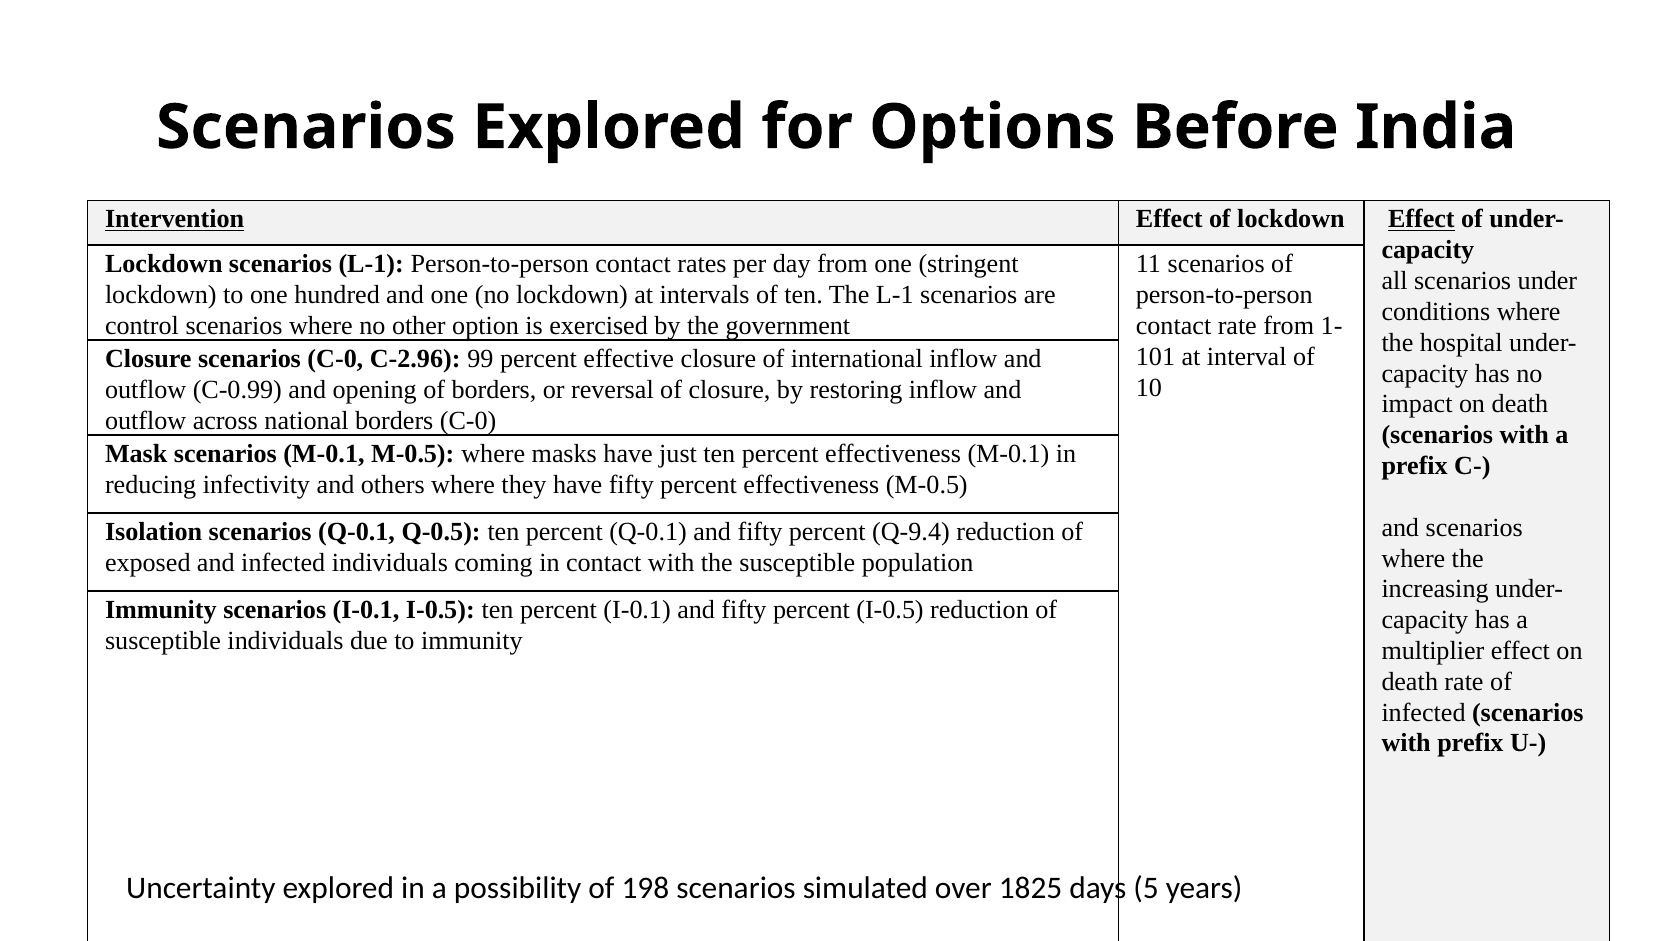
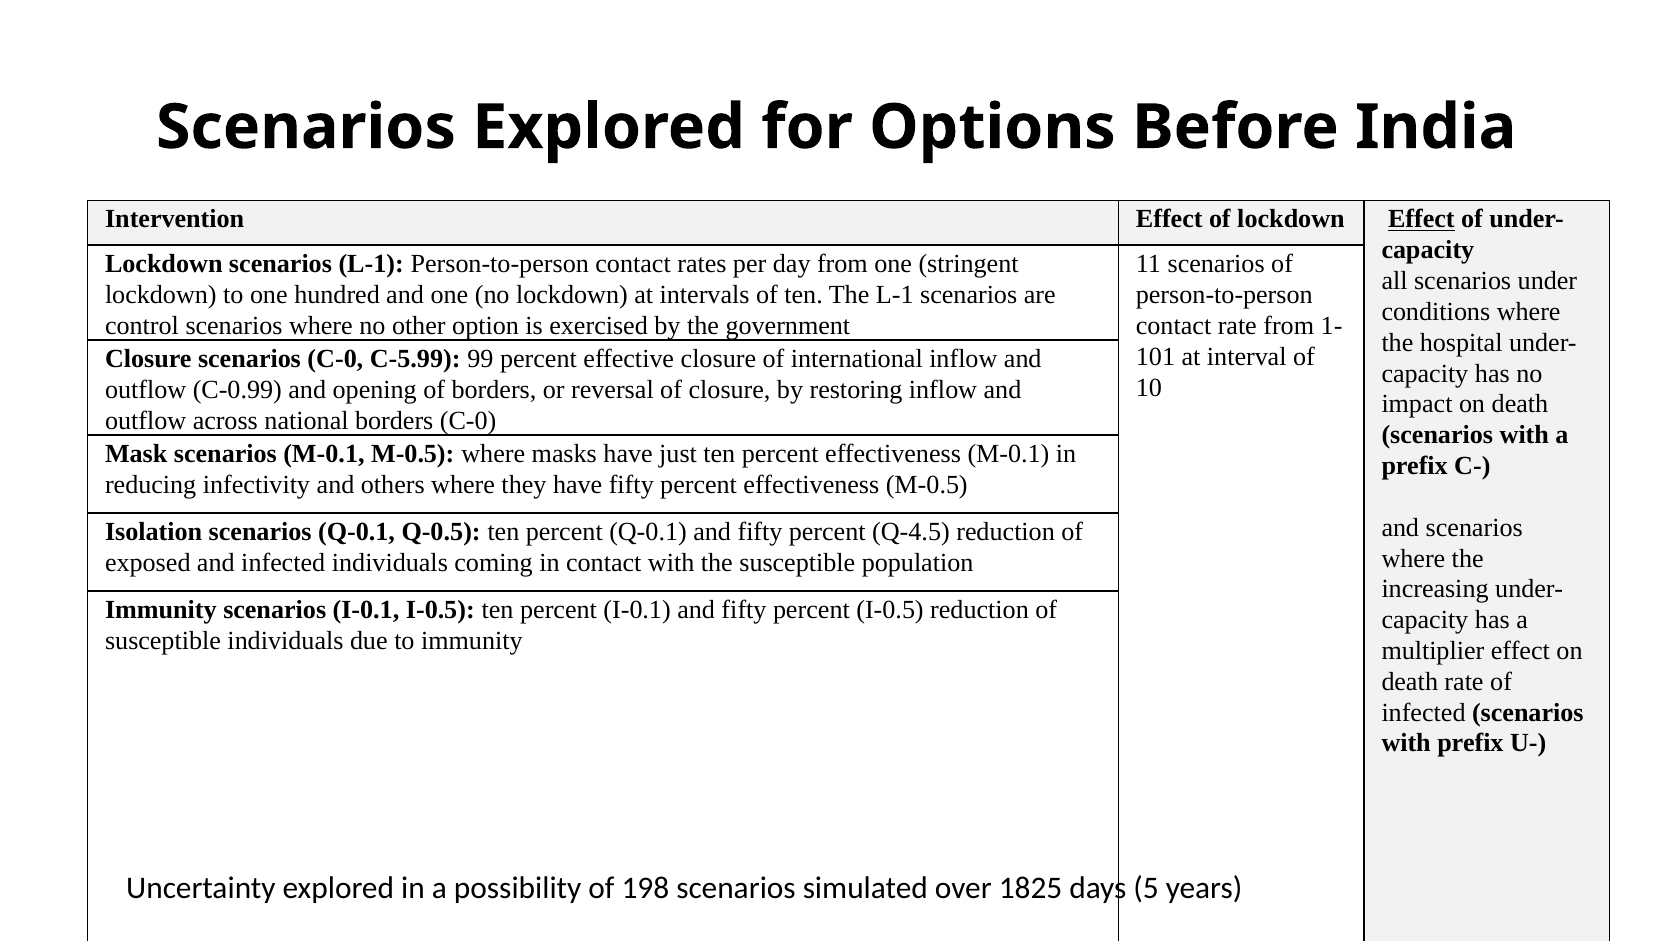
Intervention underline: present -> none
C-2.96: C-2.96 -> C-5.99
Q-9.4: Q-9.4 -> Q-4.5
